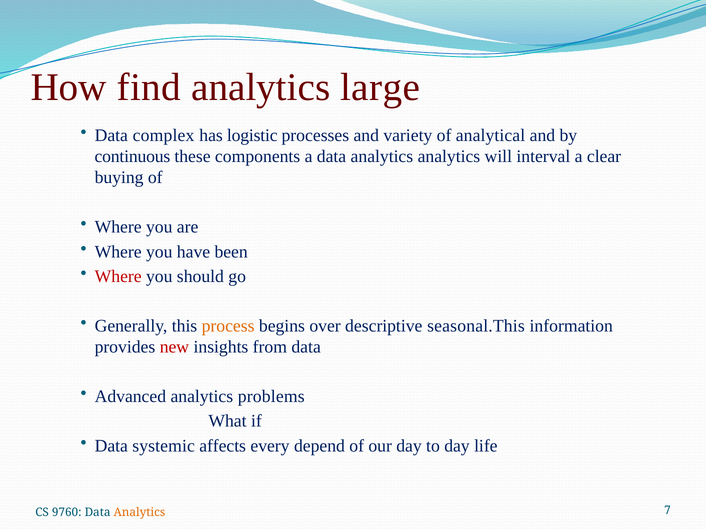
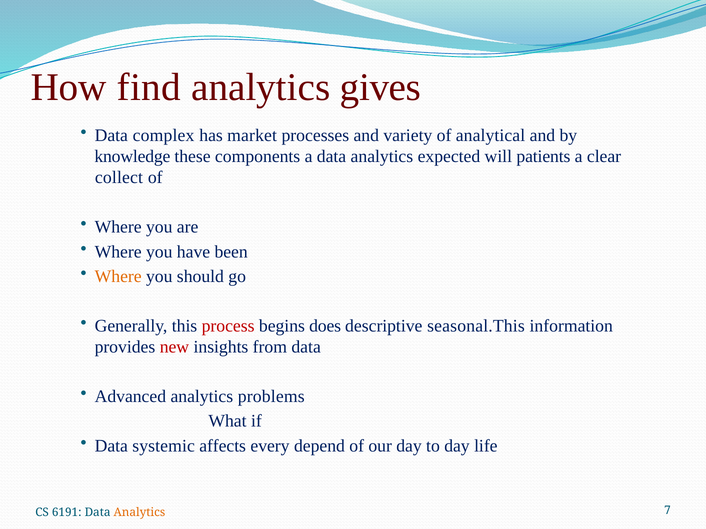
large: large -> gives
logistic: logistic -> market
continuous: continuous -> knowledge
analytics analytics: analytics -> expected
interval: interval -> patients
buying: buying -> collect
Where at (118, 277) colour: red -> orange
process colour: orange -> red
over: over -> does
9760: 9760 -> 6191
